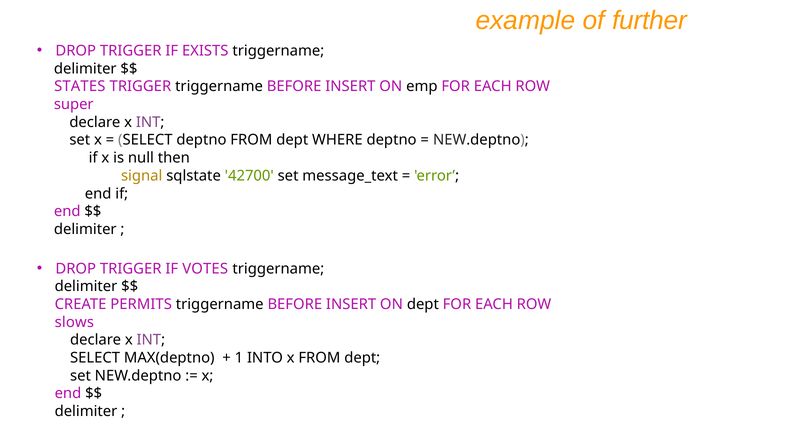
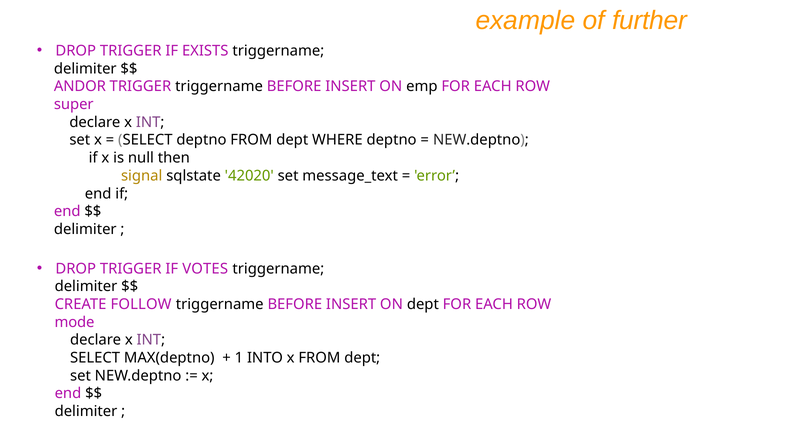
STATES: STATES -> ANDOR
42700: 42700 -> 42020
PERMITS: PERMITS -> FOLLOW
slows: slows -> mode
